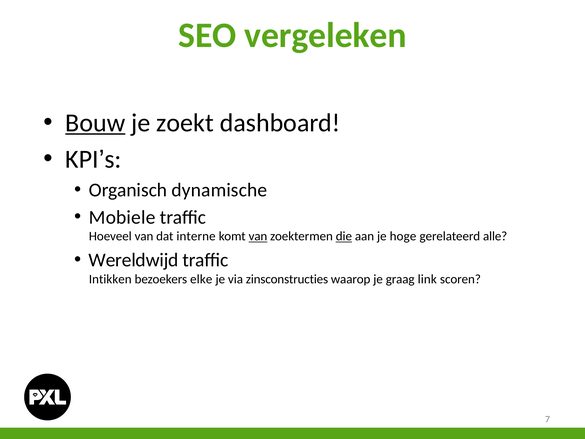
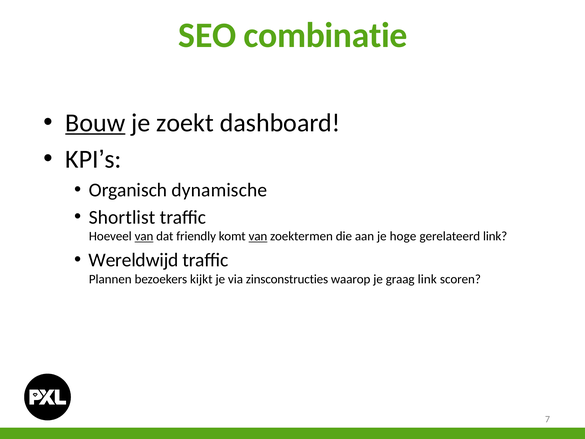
vergeleken: vergeleken -> combinatie
Mobiele: Mobiele -> Shortlist
van at (144, 236) underline: none -> present
interne: interne -> friendly
die underline: present -> none
gerelateerd alle: alle -> link
Intikken: Intikken -> Plannen
elke: elke -> kijkt
